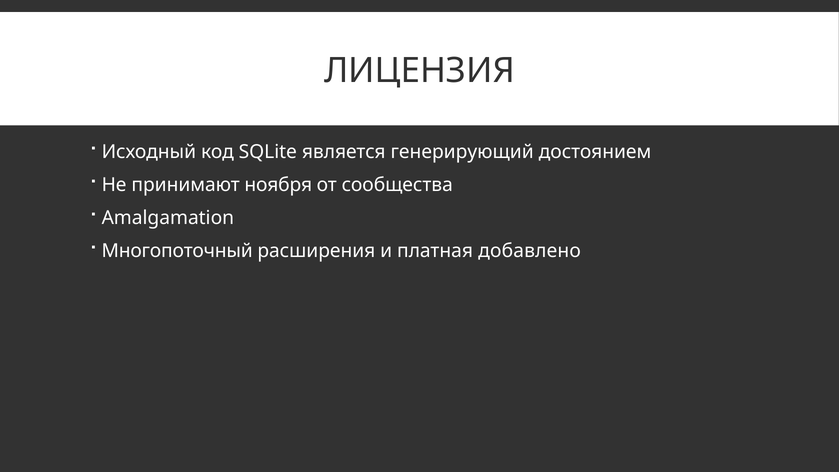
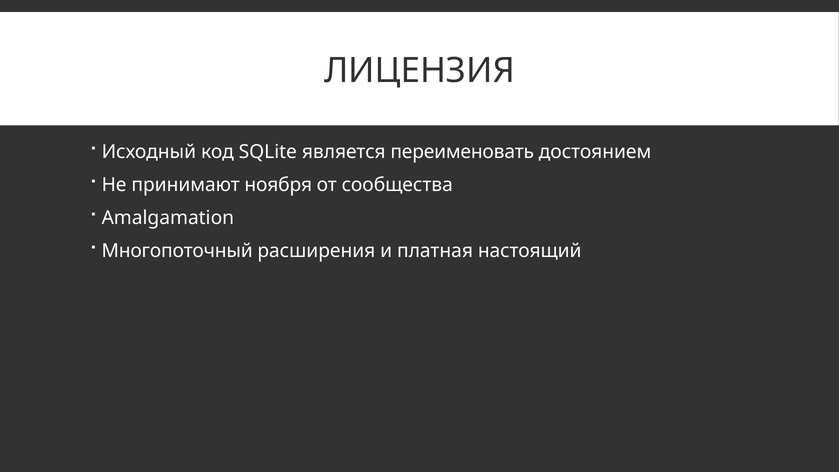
генерирующий: генерирующий -> переименовать
добавлено: добавлено -> настоящий
